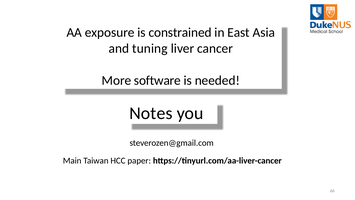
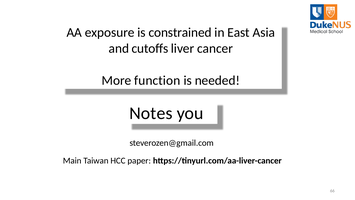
tuning: tuning -> cutoffs
software: software -> function
